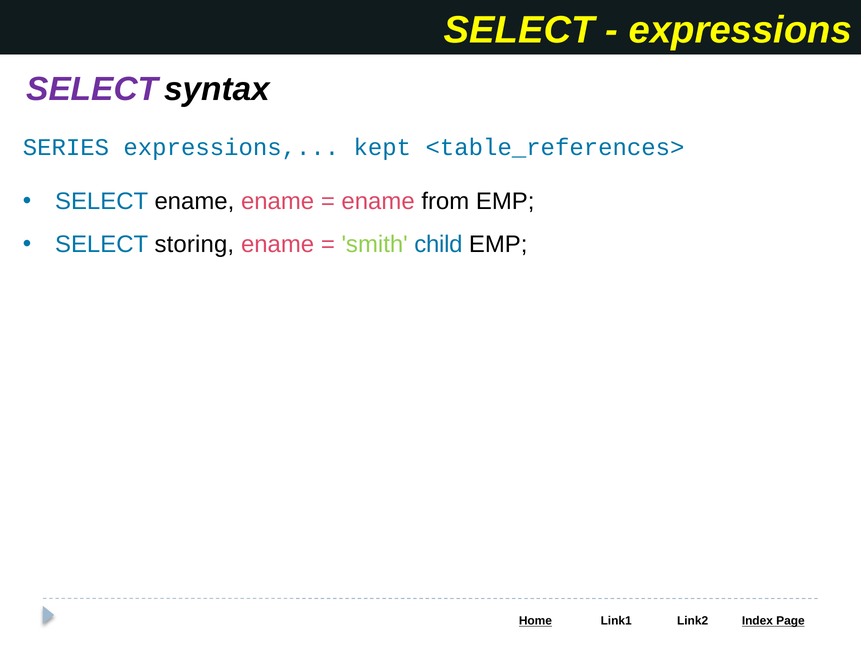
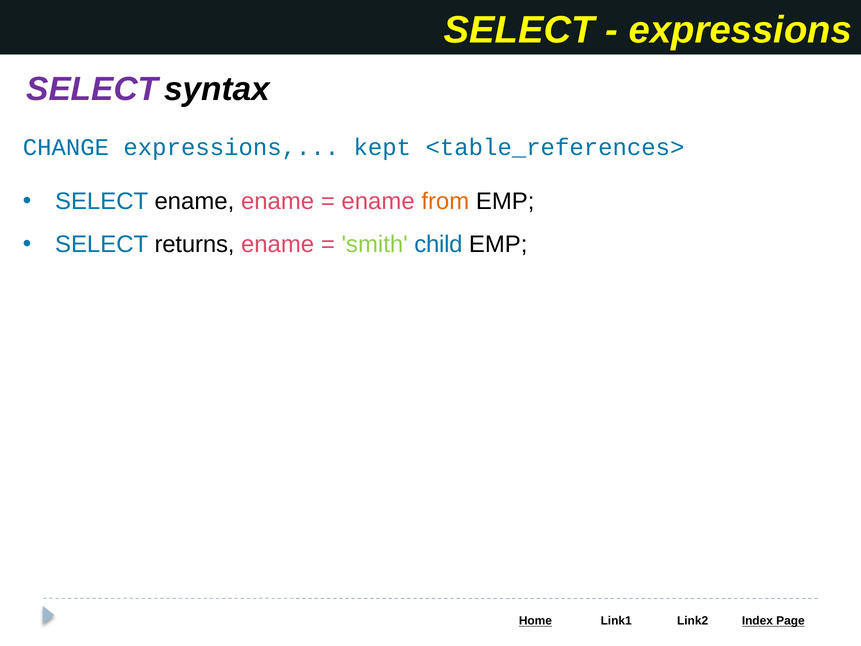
SERIES: SERIES -> CHANGE
from colour: black -> orange
storing: storing -> returns
